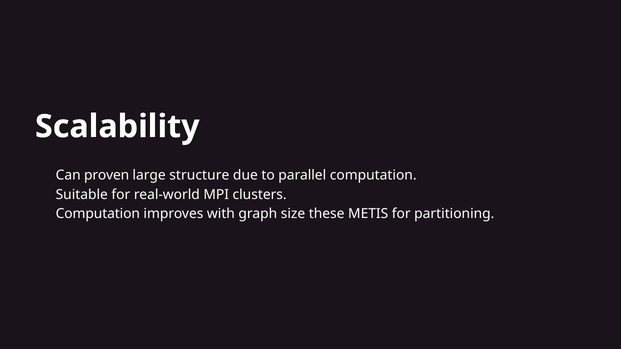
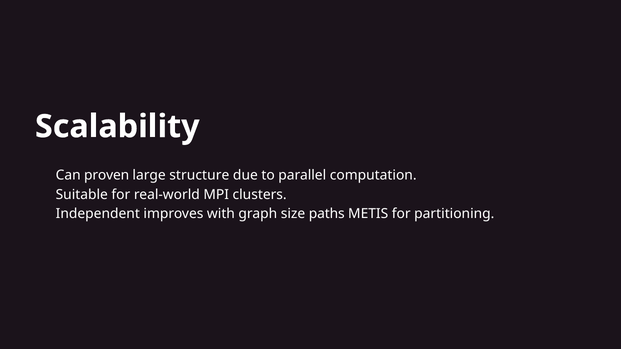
Computation at (98, 214): Computation -> Independent
these: these -> paths
